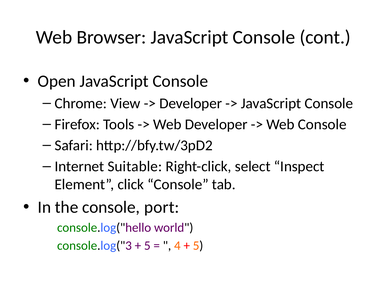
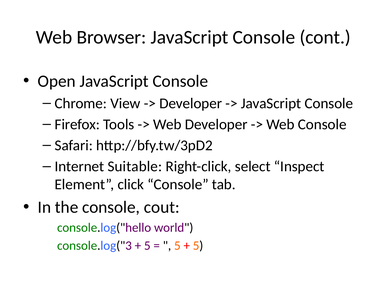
port: port -> cout
4 at (177, 246): 4 -> 5
